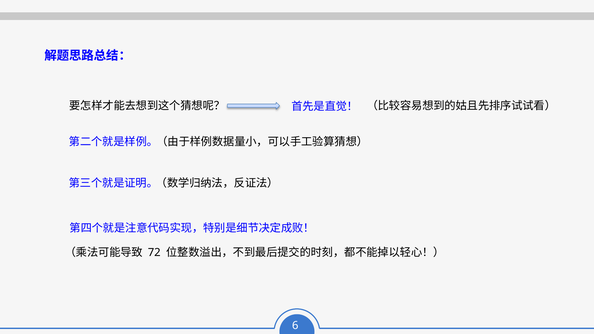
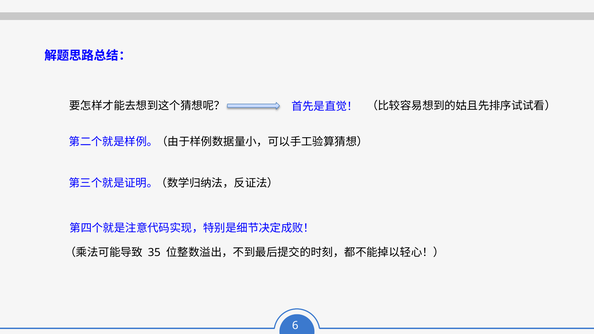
72: 72 -> 35
